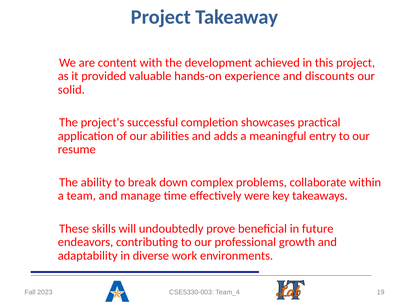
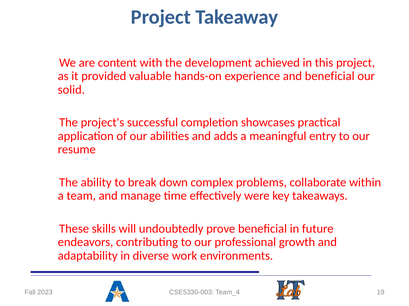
and discounts: discounts -> beneficial
